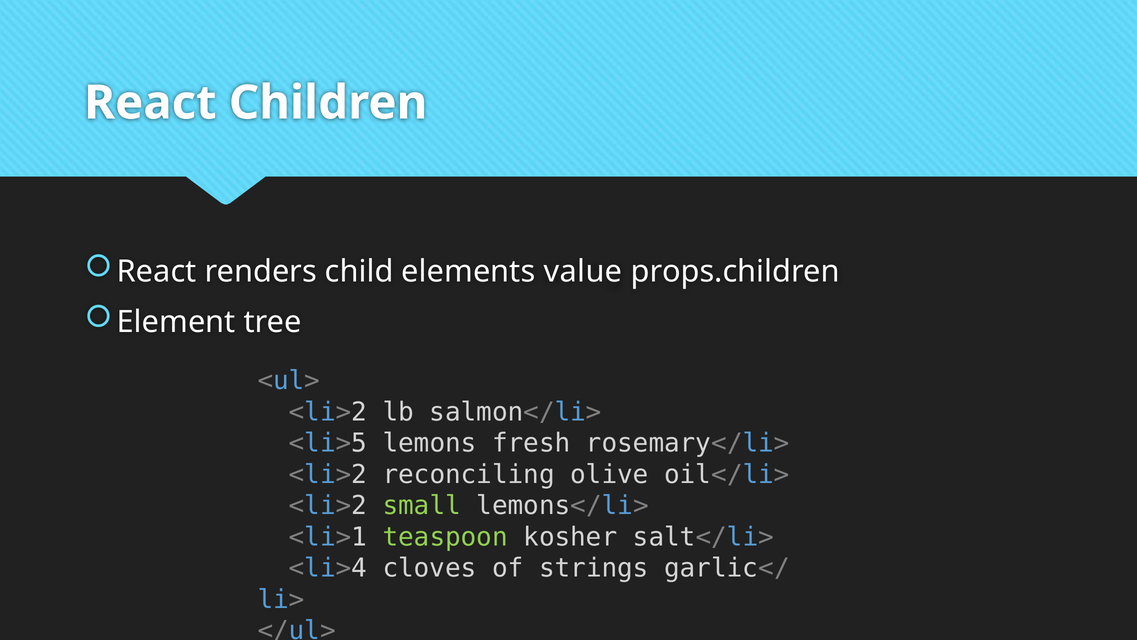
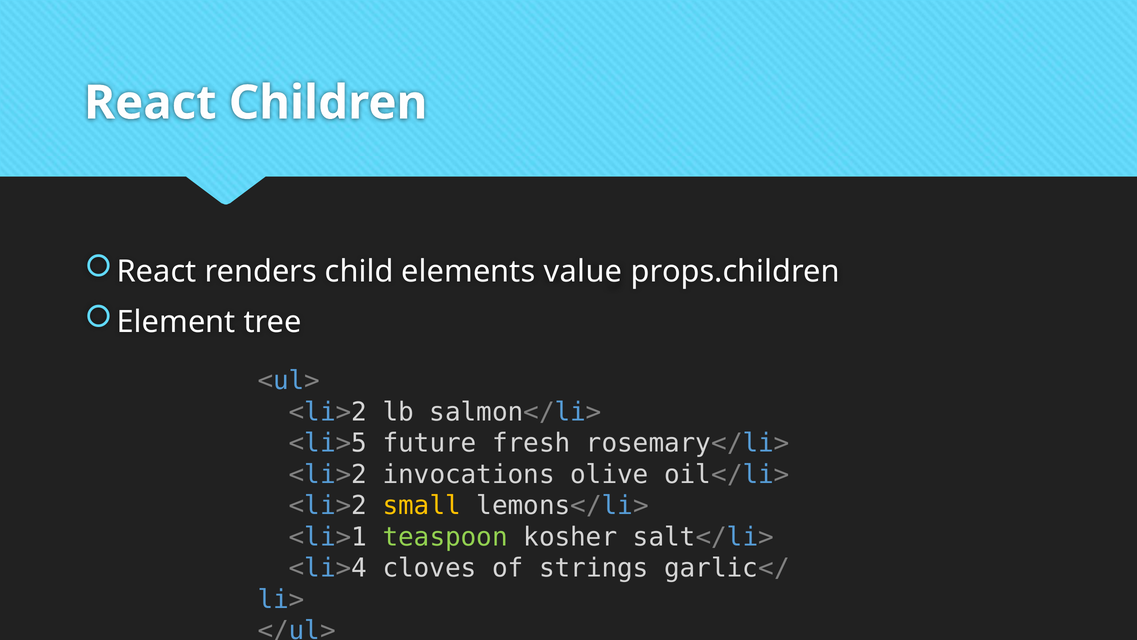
lemons: lemons -> future
reconciling: reconciling -> invocations
small colour: light green -> yellow
